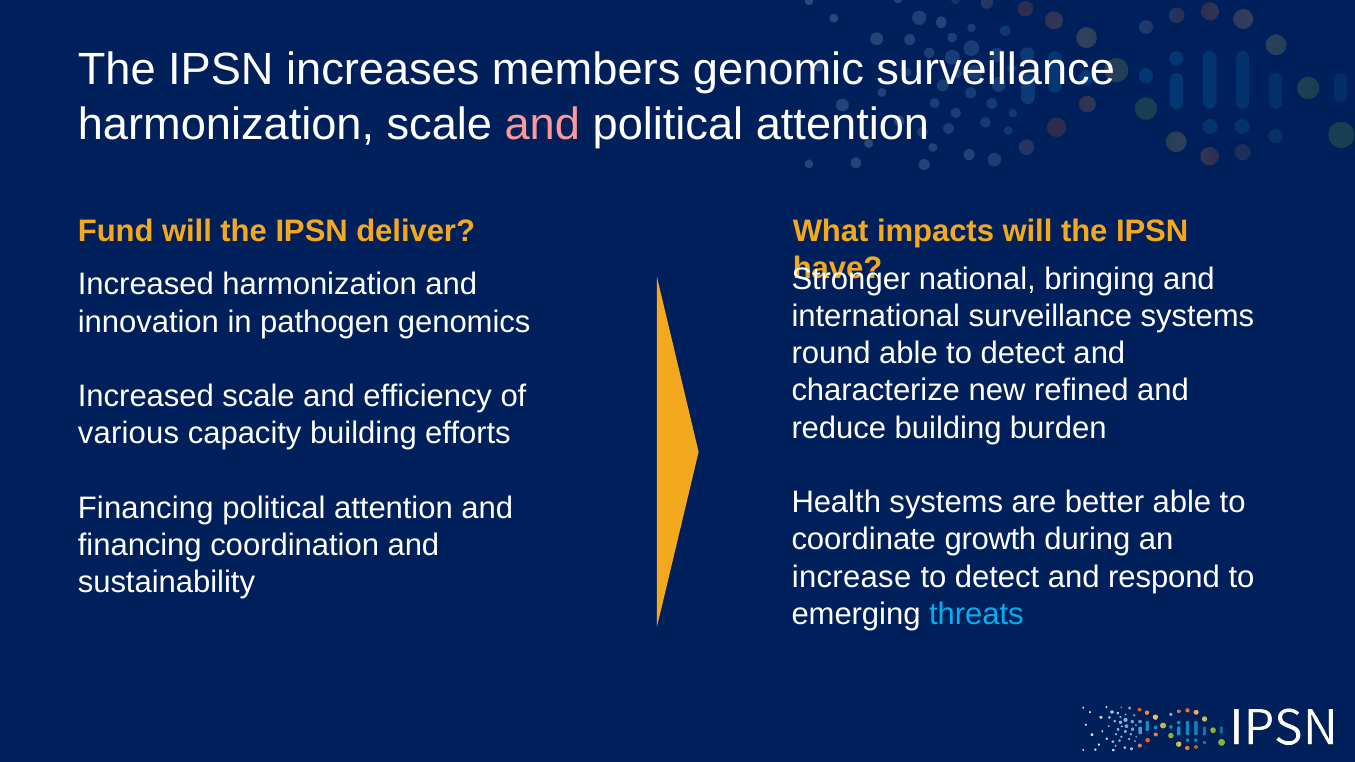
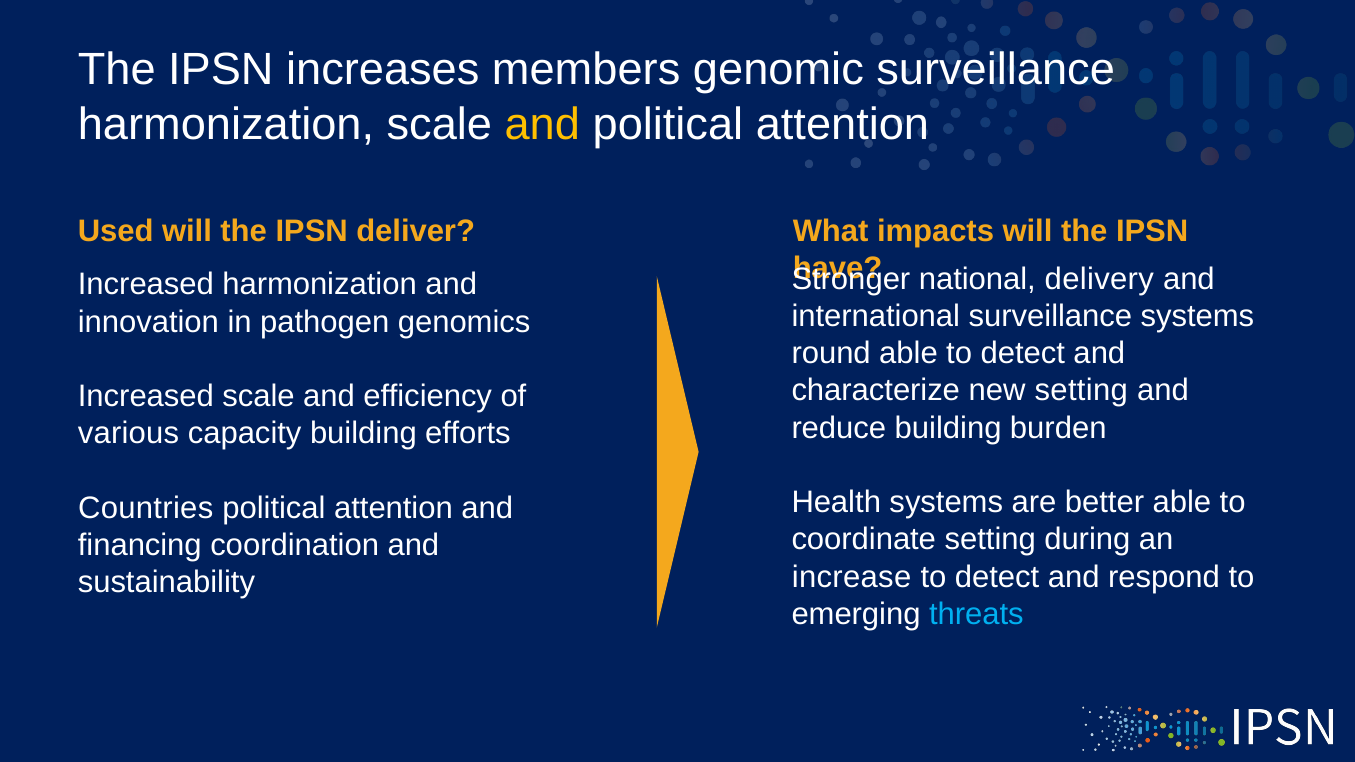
and at (542, 124) colour: pink -> yellow
Fund: Fund -> Used
bringing: bringing -> delivery
new refined: refined -> setting
Financing at (146, 508): Financing -> Countries
coordinate growth: growth -> setting
